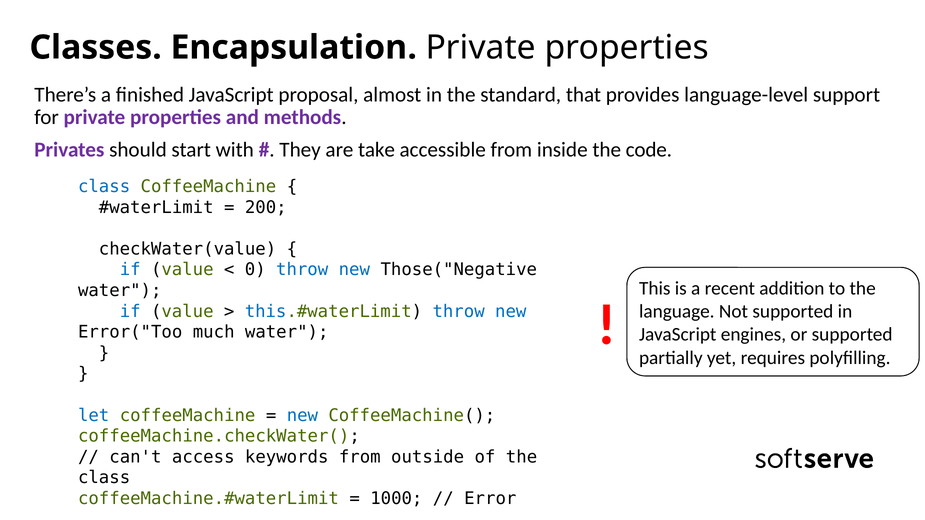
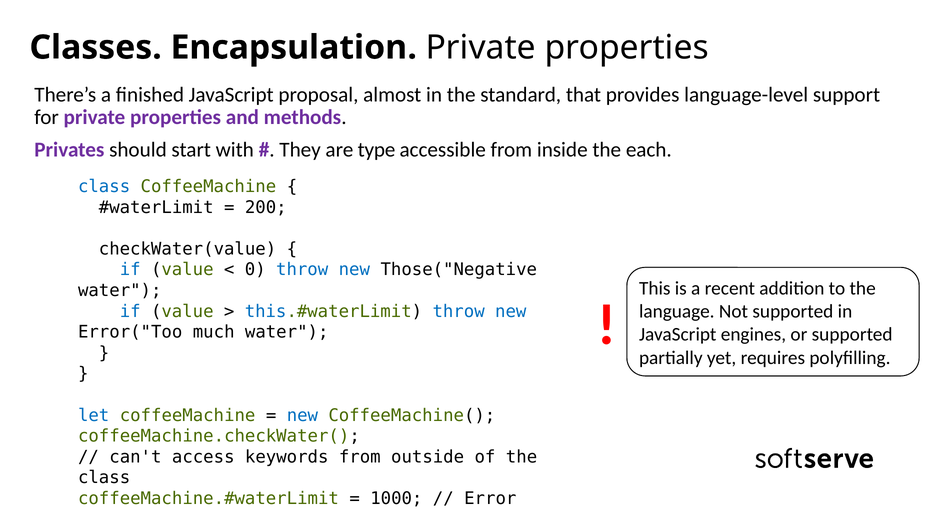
take: take -> type
code: code -> each
